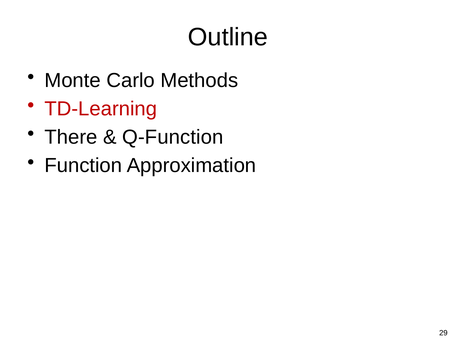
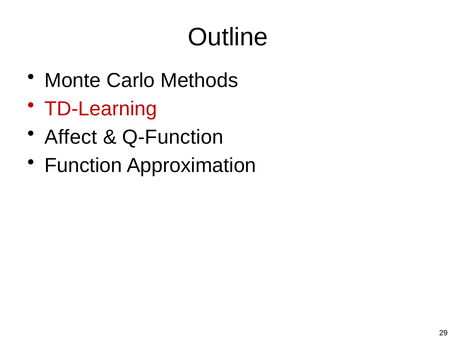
There: There -> Affect
